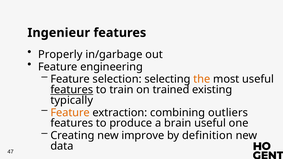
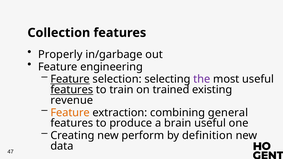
Ingenieur: Ingenieur -> Collection
Feature at (70, 79) underline: none -> present
the colour: orange -> purple
typically: typically -> revenue
outliers: outliers -> general
improve: improve -> perform
